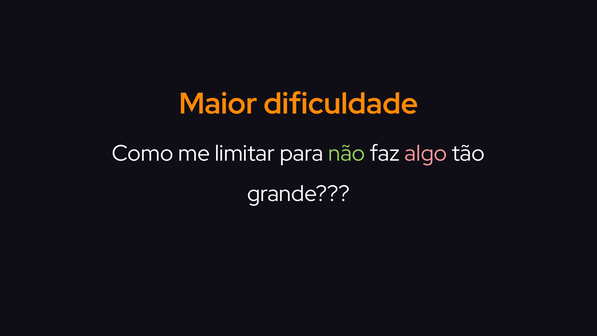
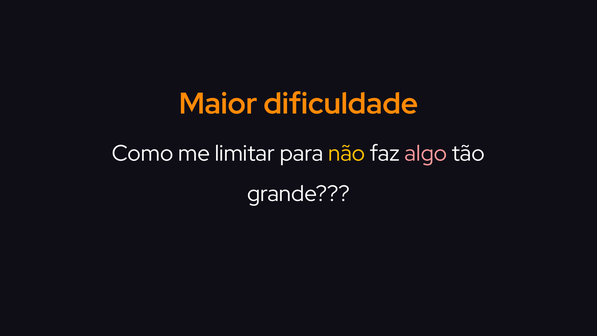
não colour: light green -> yellow
